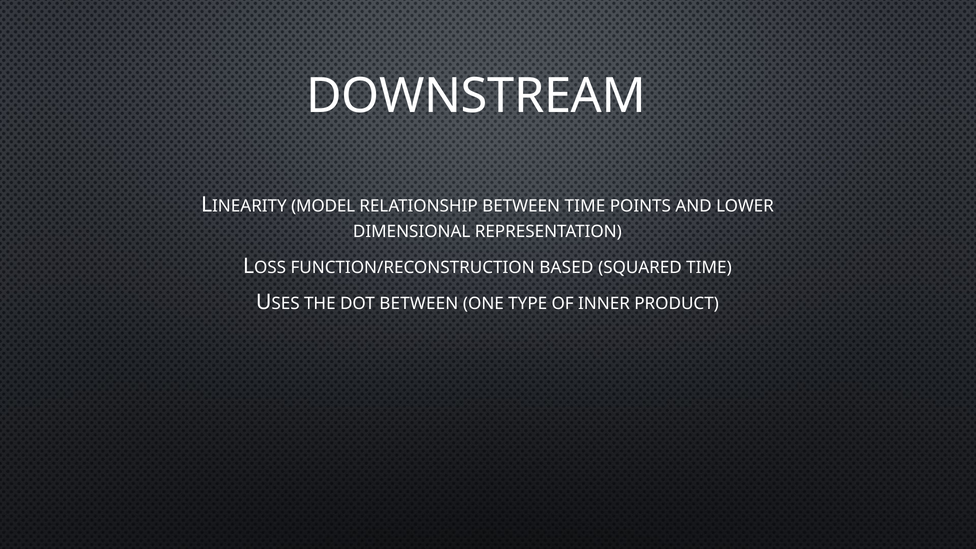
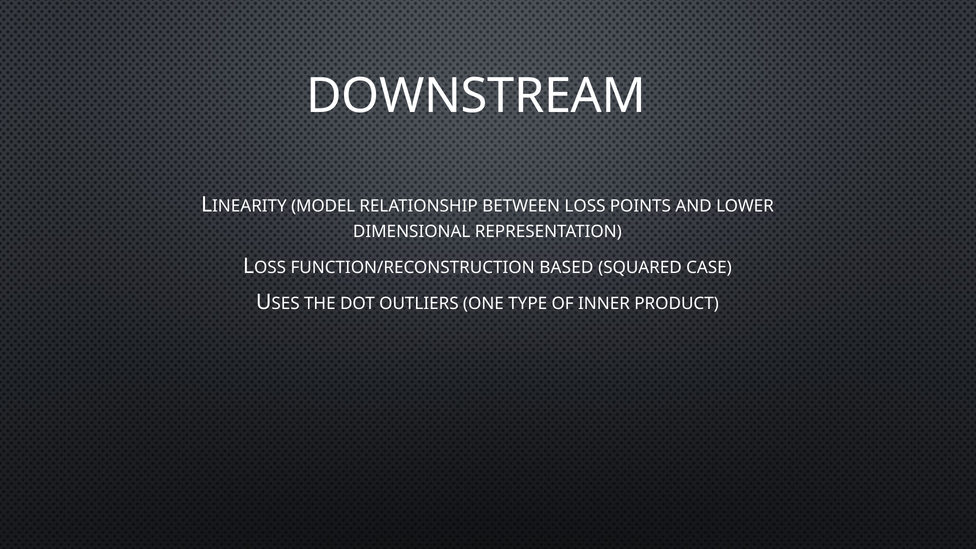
BETWEEN TIME: TIME -> LOSS
SQUARED TIME: TIME -> CASE
DOT BETWEEN: BETWEEN -> OUTLIERS
